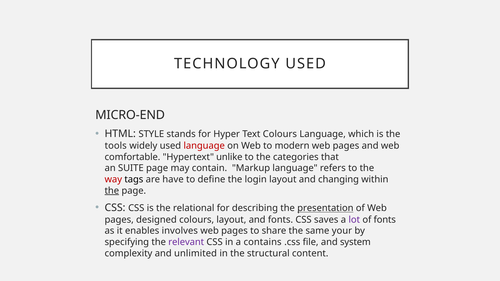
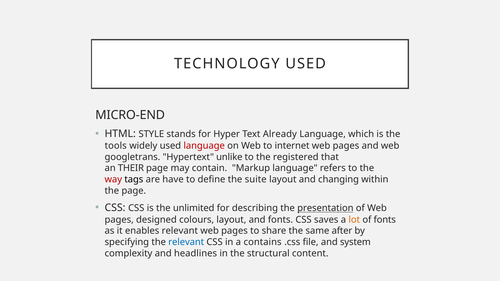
Text Colours: Colours -> Already
modern: modern -> internet
comfortable: comfortable -> googletrans
categories: categories -> registered
SUITE: SUITE -> THEIR
login: login -> suite
the at (112, 191) underline: present -> none
relational: relational -> unlimited
lot colour: purple -> orange
enables involves: involves -> relevant
your: your -> after
relevant at (186, 242) colour: purple -> blue
unlimited: unlimited -> headlines
